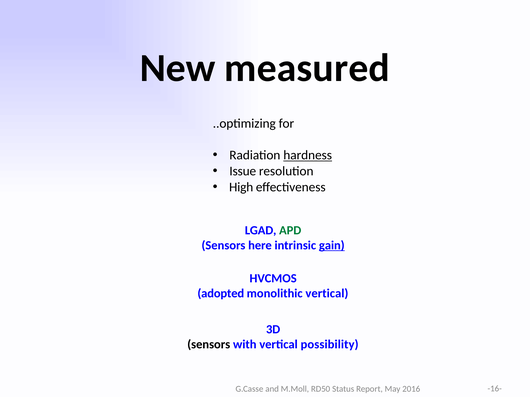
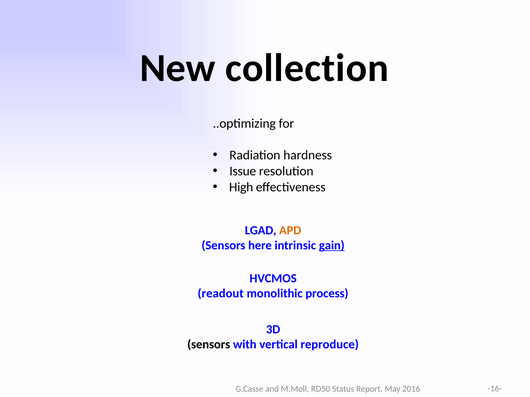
measured: measured -> collection
hardness underline: present -> none
APD colour: green -> orange
adopted: adopted -> readout
monolithic vertical: vertical -> process
possibility: possibility -> reproduce
